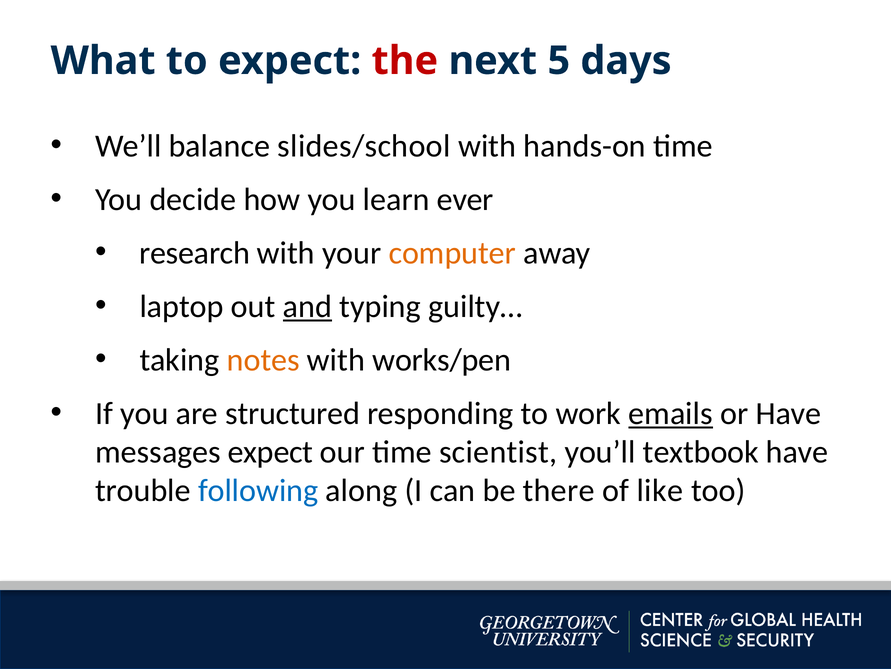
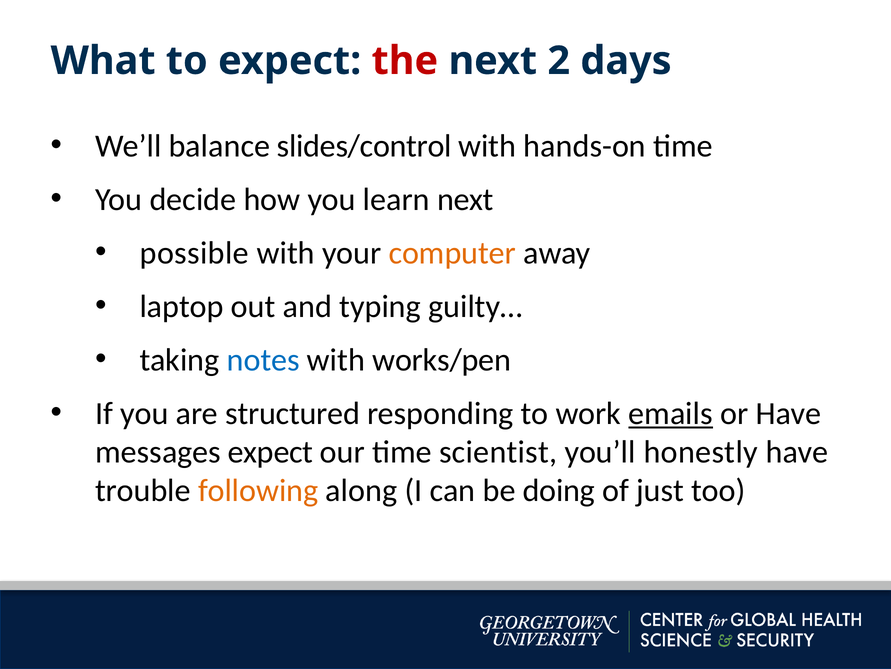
5: 5 -> 2
slides/school: slides/school -> slides/control
learn ever: ever -> next
research: research -> possible
and underline: present -> none
notes colour: orange -> blue
textbook: textbook -> honestly
following colour: blue -> orange
there: there -> doing
like: like -> just
